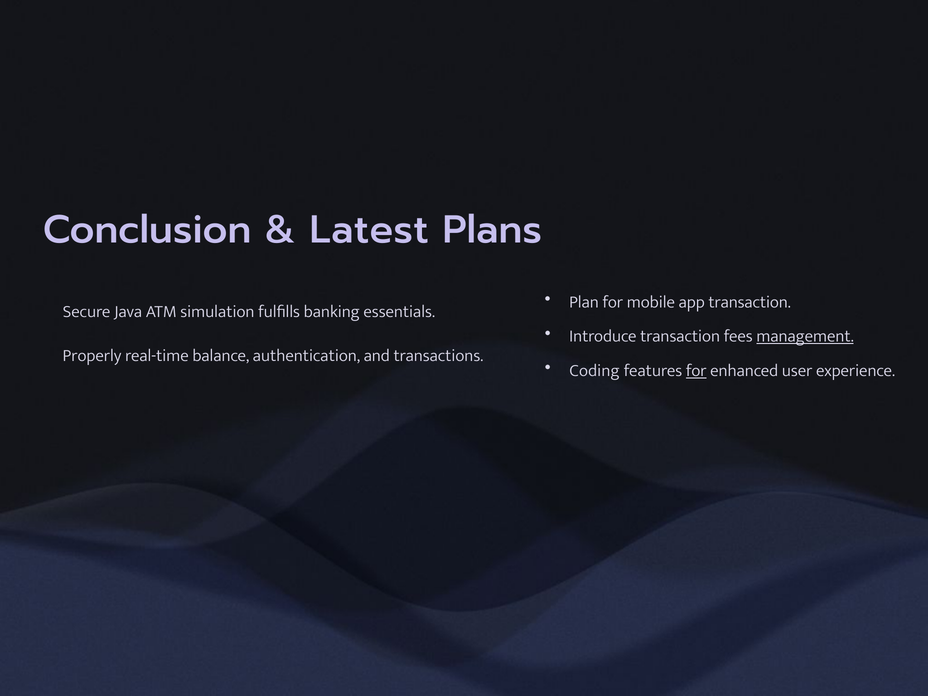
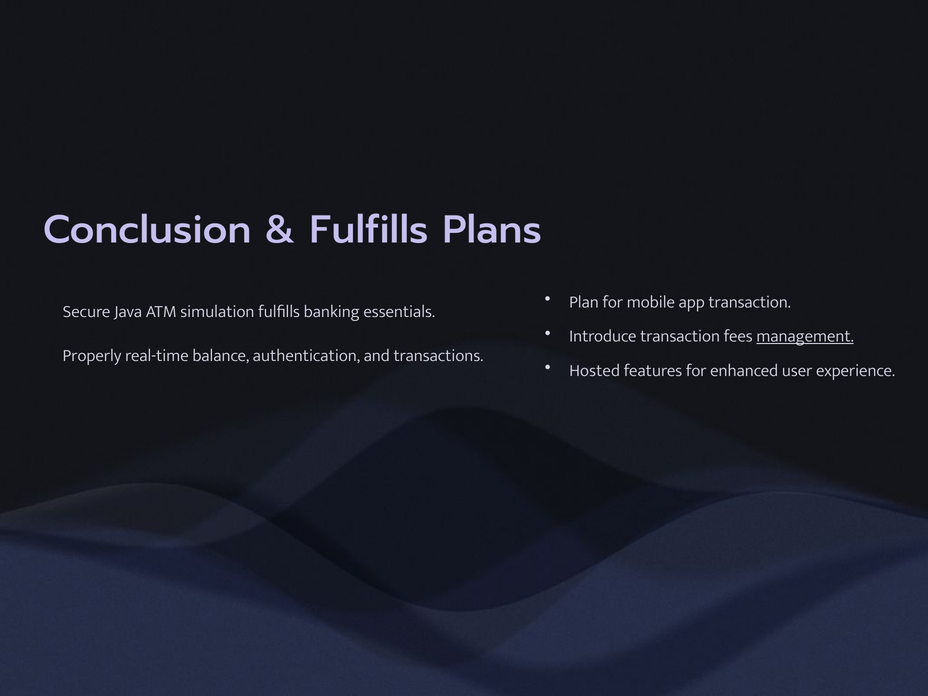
Latest at (369, 230): Latest -> Fulfills
Coding: Coding -> Hosted
for at (696, 371) underline: present -> none
